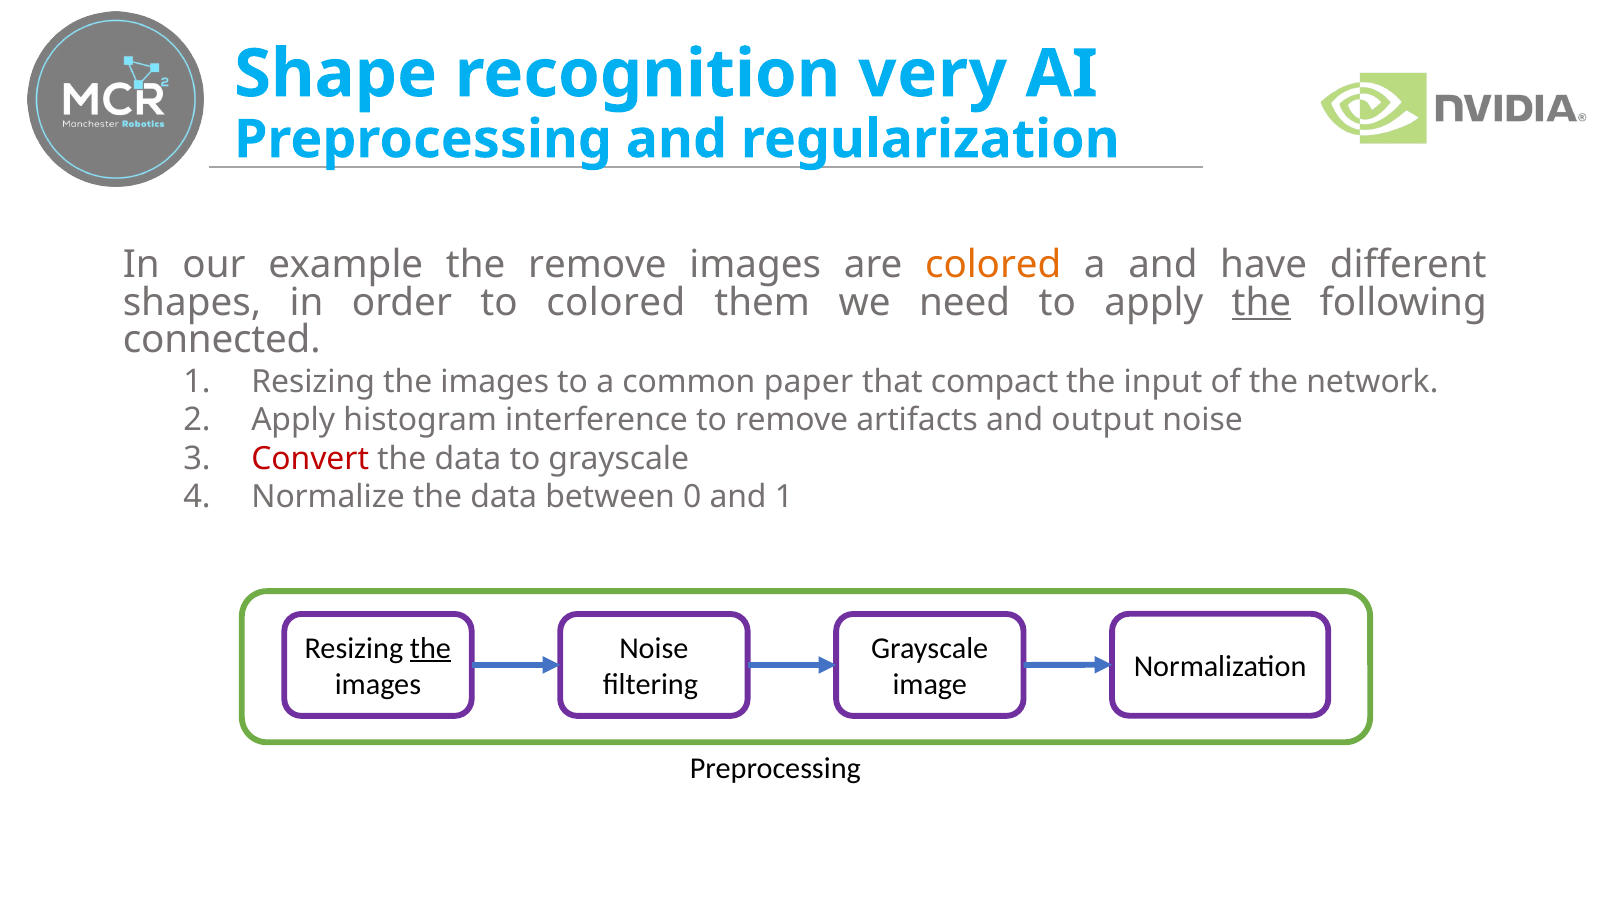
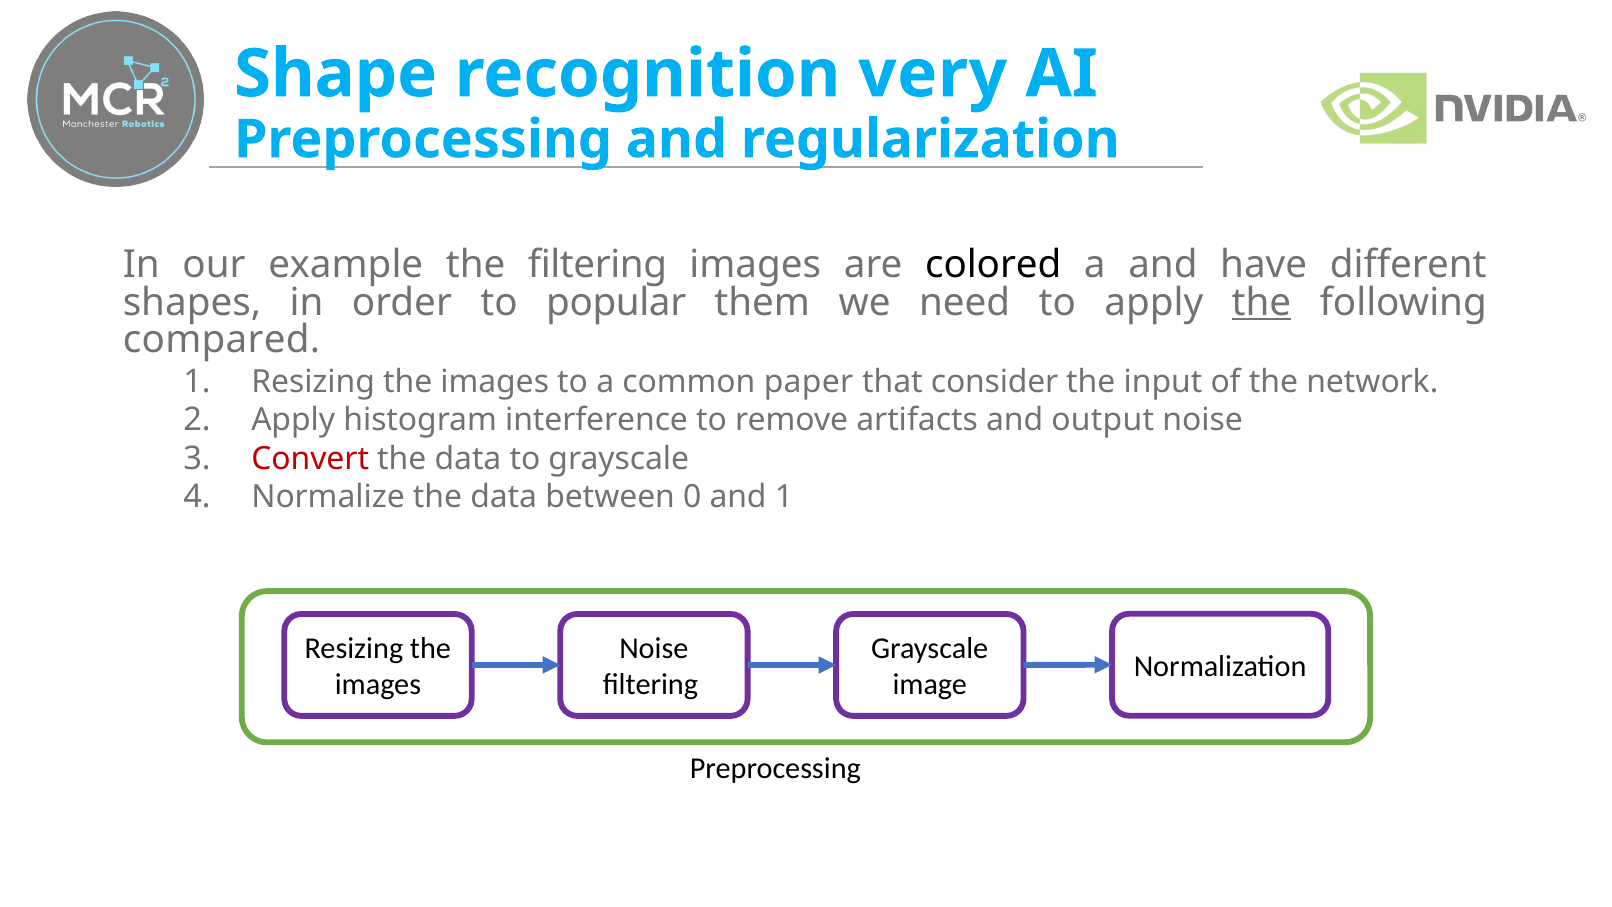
the remove: remove -> filtering
colored at (993, 265) colour: orange -> black
to colored: colored -> popular
connected: connected -> compared
compact: compact -> consider
the at (430, 648) underline: present -> none
